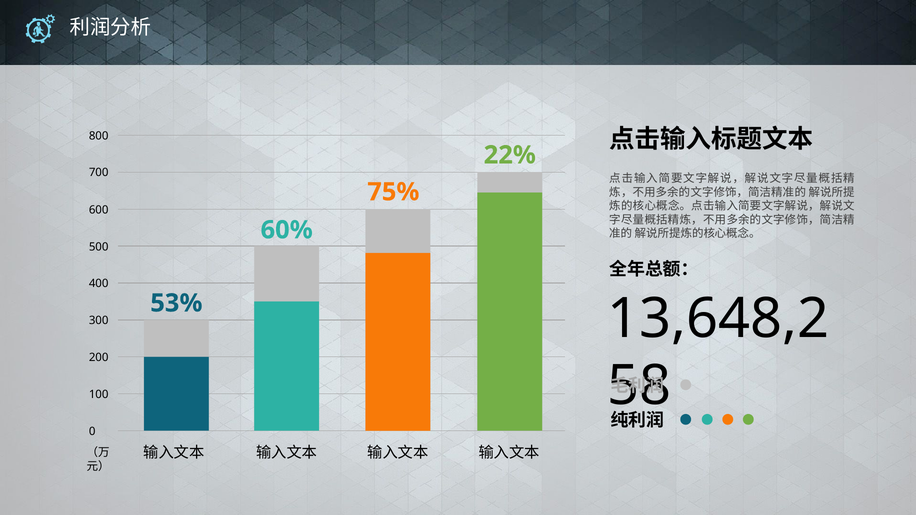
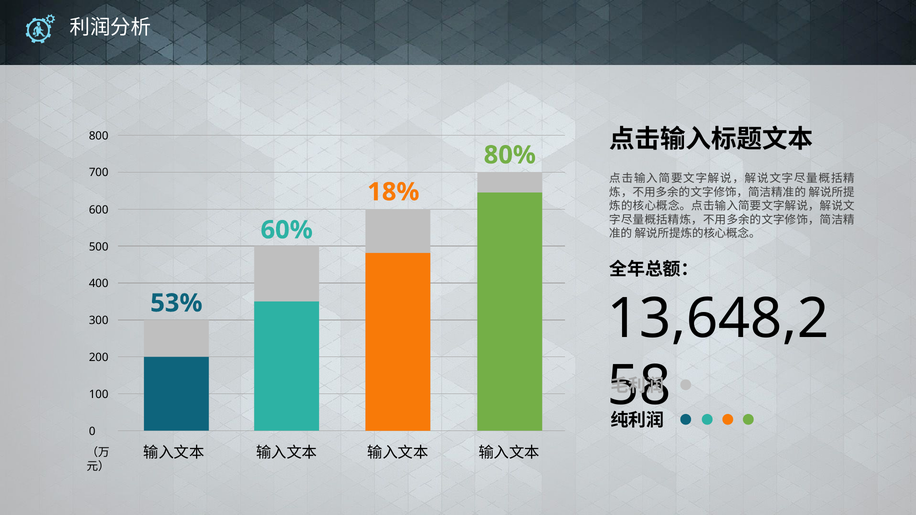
22%: 22% -> 80%
75%: 75% -> 18%
